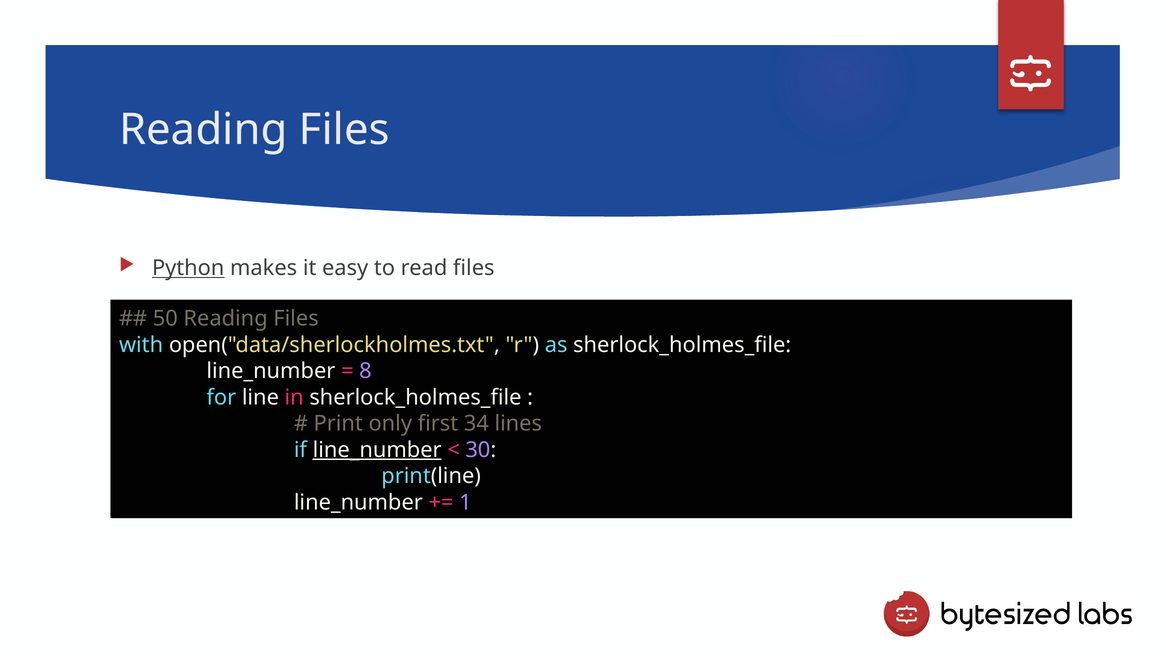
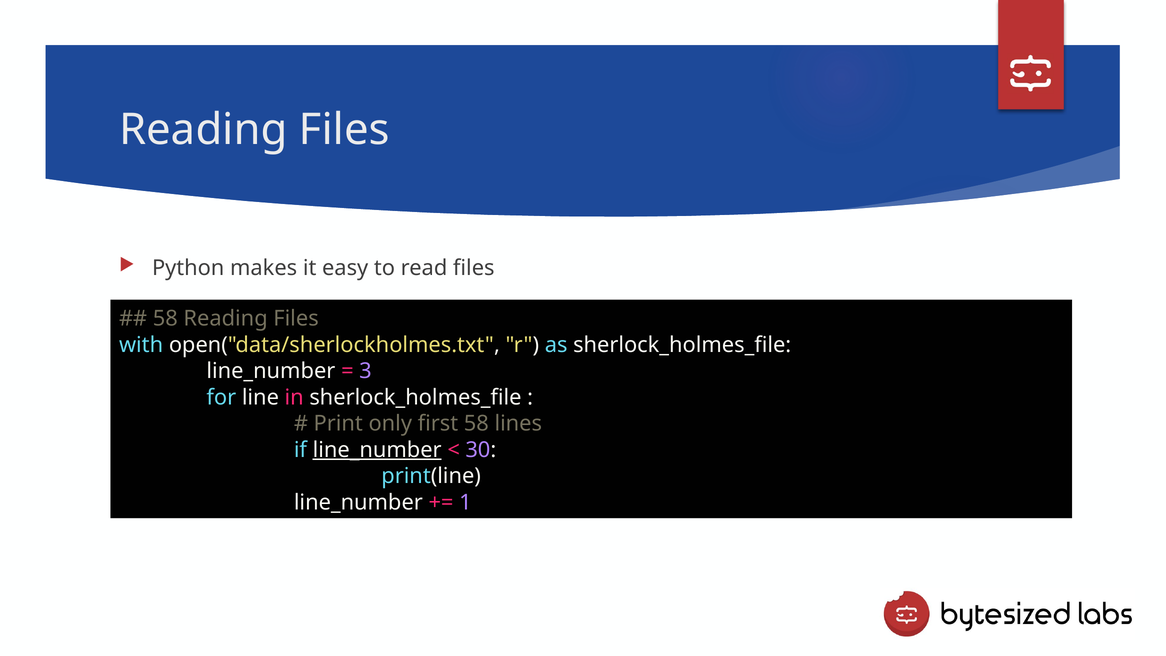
Python underline: present -> none
50 at (165, 319): 50 -> 58
8: 8 -> 3
first 34: 34 -> 58
